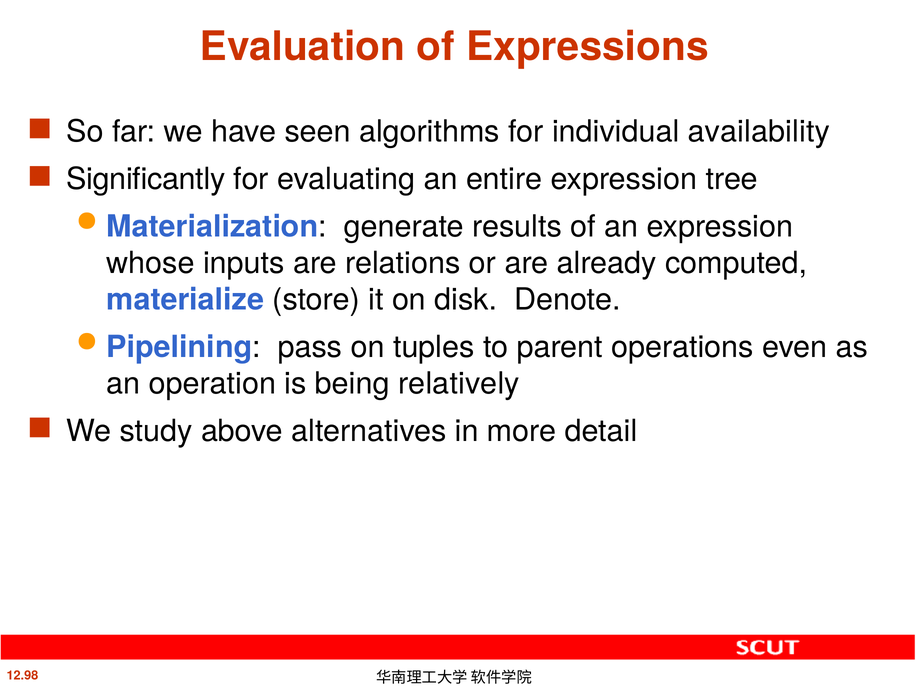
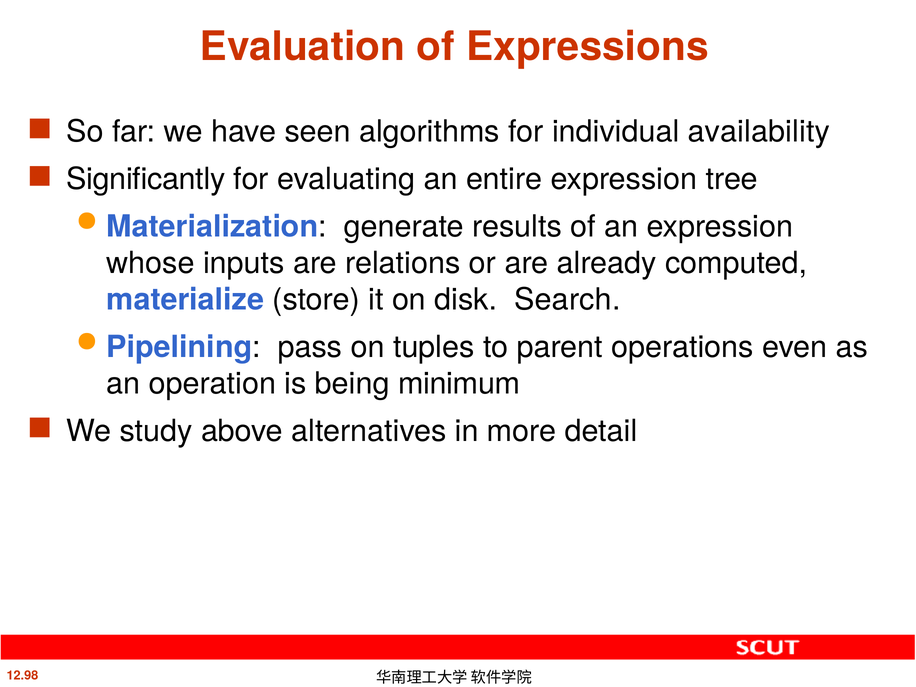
Denote: Denote -> Search
relatively: relatively -> minimum
